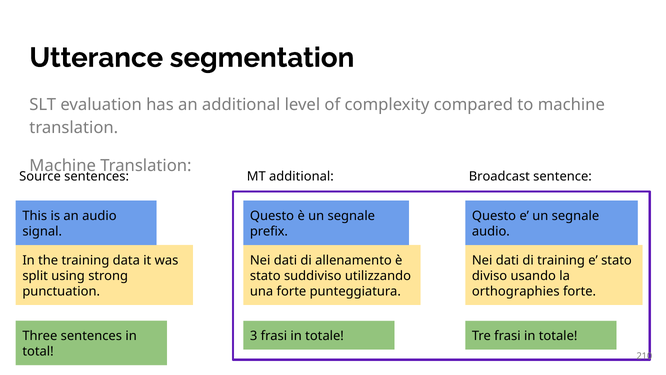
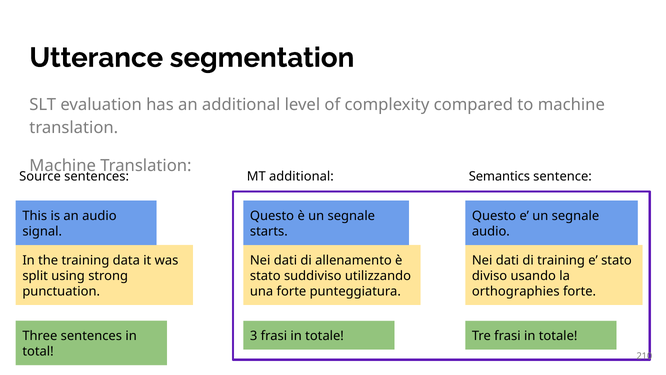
Broadcast: Broadcast -> Semantics
prefix: prefix -> starts
